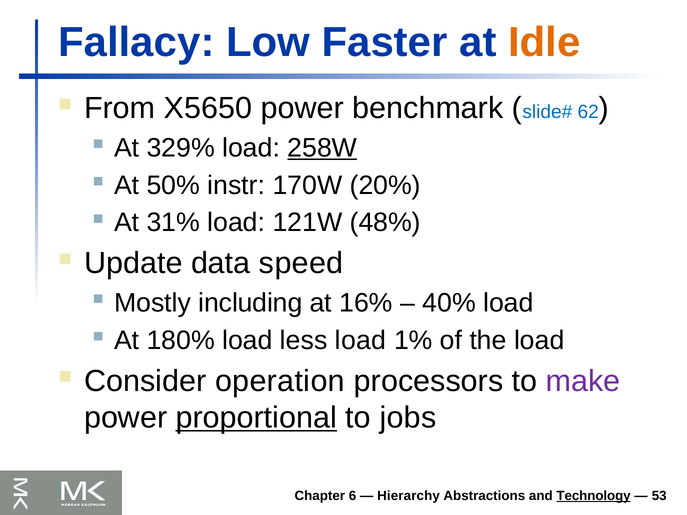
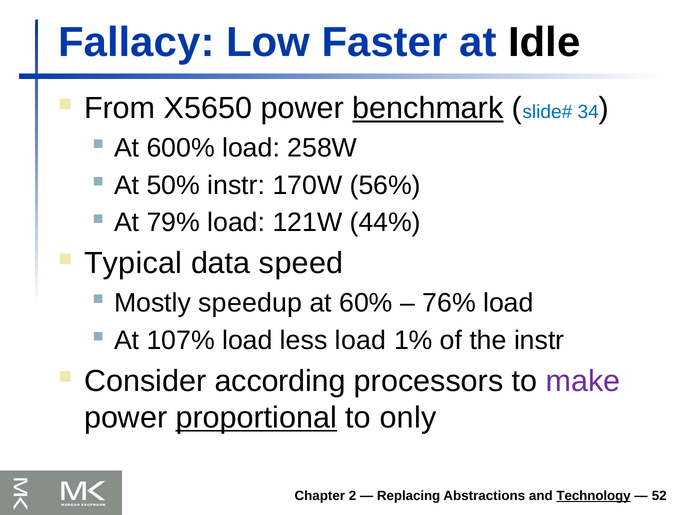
Idle colour: orange -> black
benchmark underline: none -> present
62: 62 -> 34
329%: 329% -> 600%
258W underline: present -> none
20%: 20% -> 56%
31%: 31% -> 79%
48%: 48% -> 44%
Update: Update -> Typical
including: including -> speedup
16%: 16% -> 60%
40%: 40% -> 76%
180%: 180% -> 107%
the load: load -> instr
operation: operation -> according
jobs: jobs -> only
6: 6 -> 2
Hierarchy: Hierarchy -> Replacing
53: 53 -> 52
